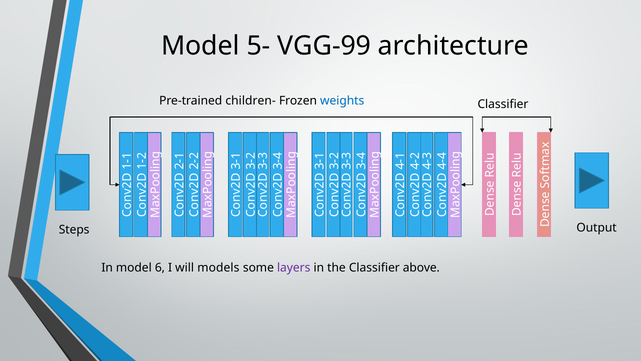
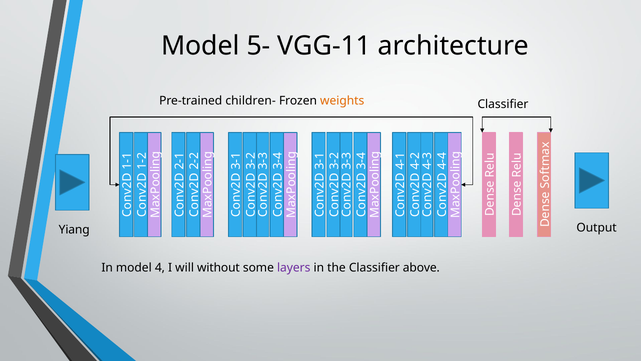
VGG-99: VGG-99 -> VGG-11
weights colour: blue -> orange
Steps: Steps -> Yiang
model 6: 6 -> 4
models: models -> without
